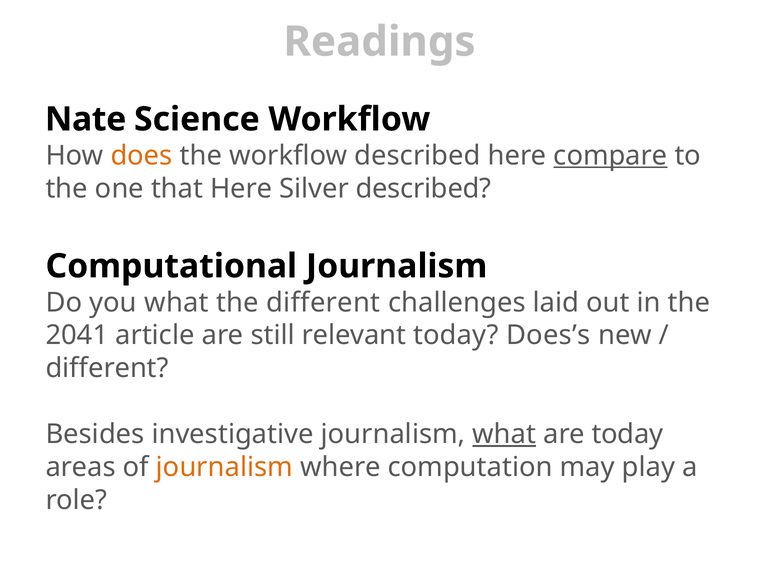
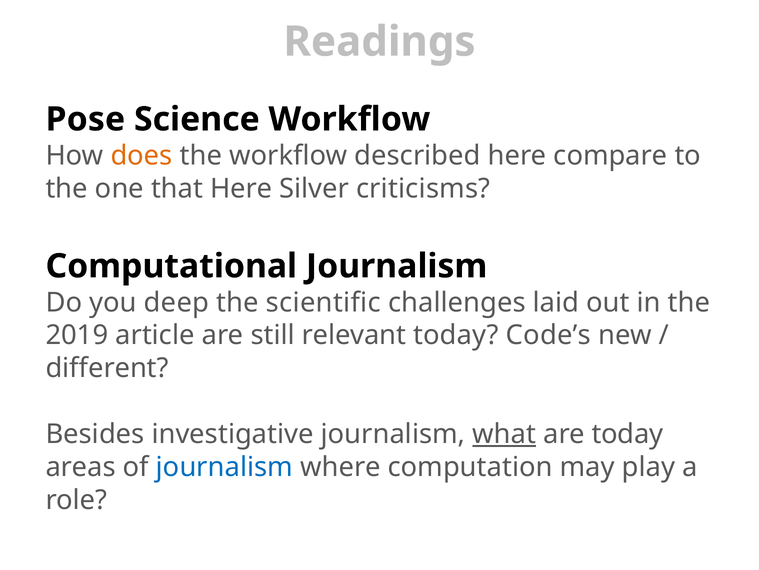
Nate: Nate -> Pose
compare underline: present -> none
Silver described: described -> criticisms
you what: what -> deep
the different: different -> scientific
2041: 2041 -> 2019
Does’s: Does’s -> Code’s
journalism at (224, 466) colour: orange -> blue
